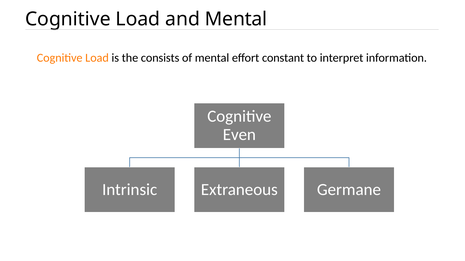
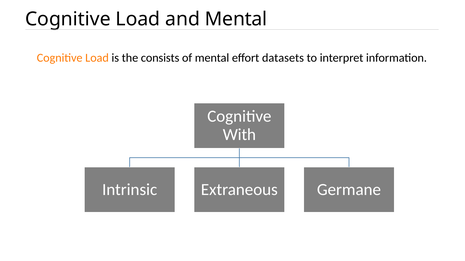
constant: constant -> datasets
Even: Even -> With
